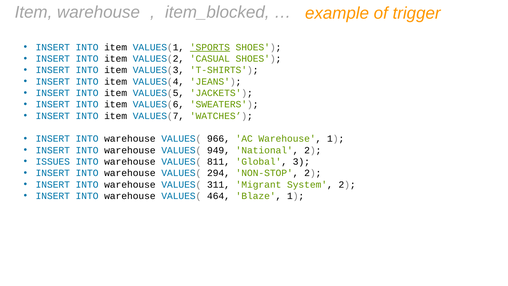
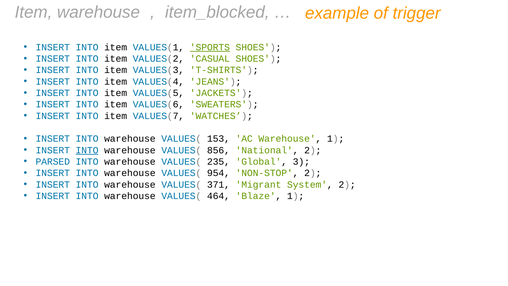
966: 966 -> 153
INTO at (87, 150) underline: none -> present
949: 949 -> 856
ISSUES: ISSUES -> PARSED
811: 811 -> 235
294: 294 -> 954
311: 311 -> 371
